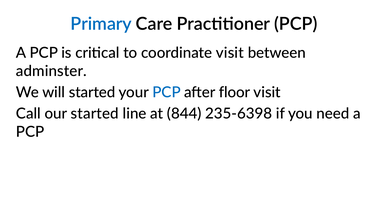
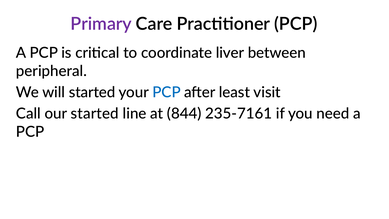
Primary colour: blue -> purple
coordinate visit: visit -> liver
adminster: adminster -> peripheral
floor: floor -> least
235-6398: 235-6398 -> 235-7161
